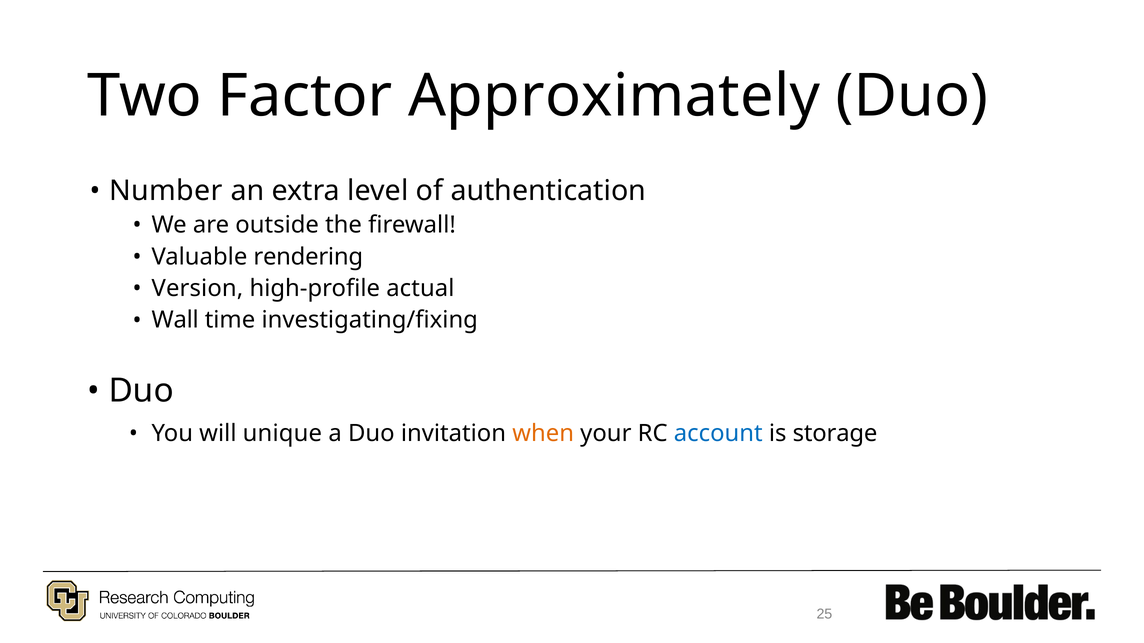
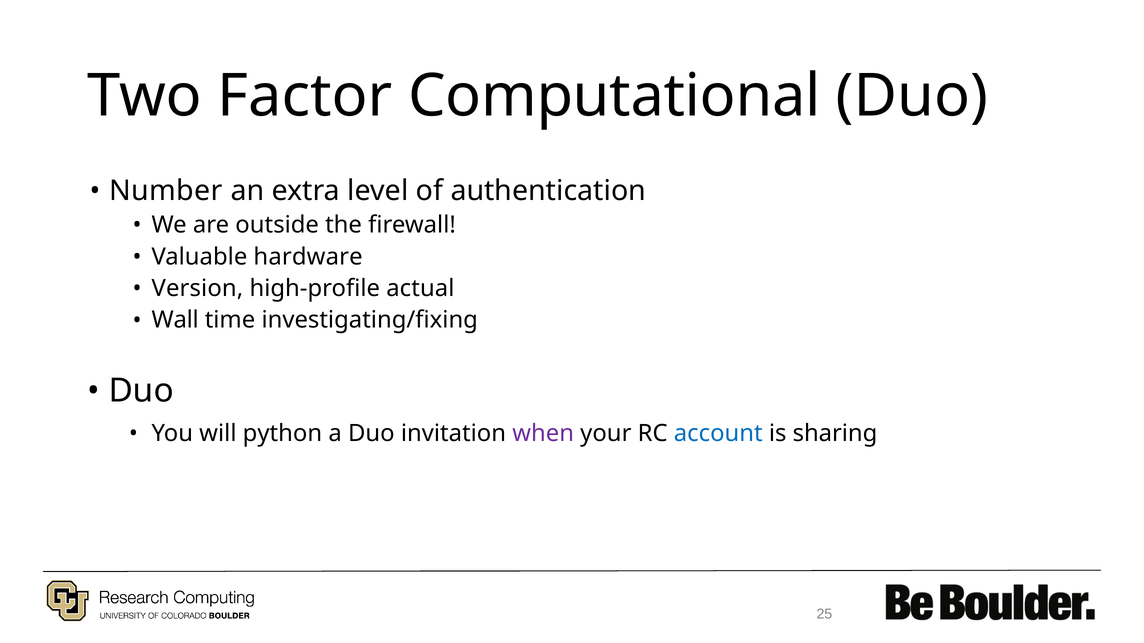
Approximately: Approximately -> Computational
rendering: rendering -> hardware
unique: unique -> python
when colour: orange -> purple
storage: storage -> sharing
